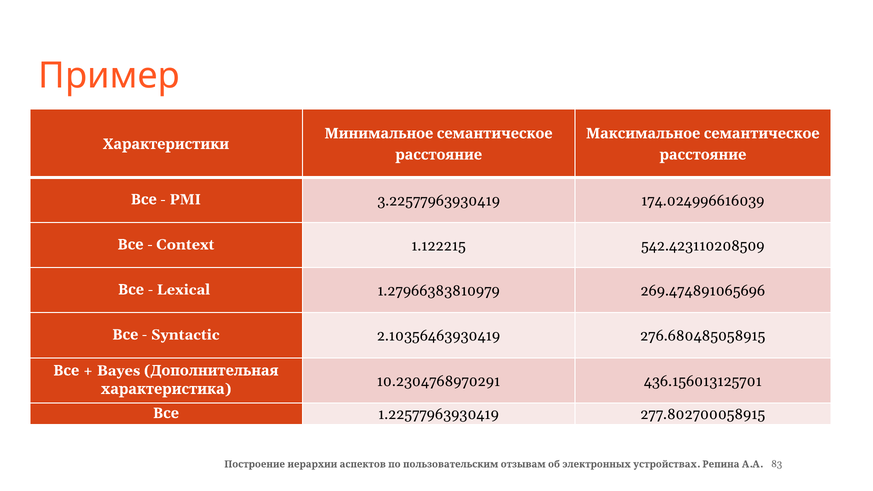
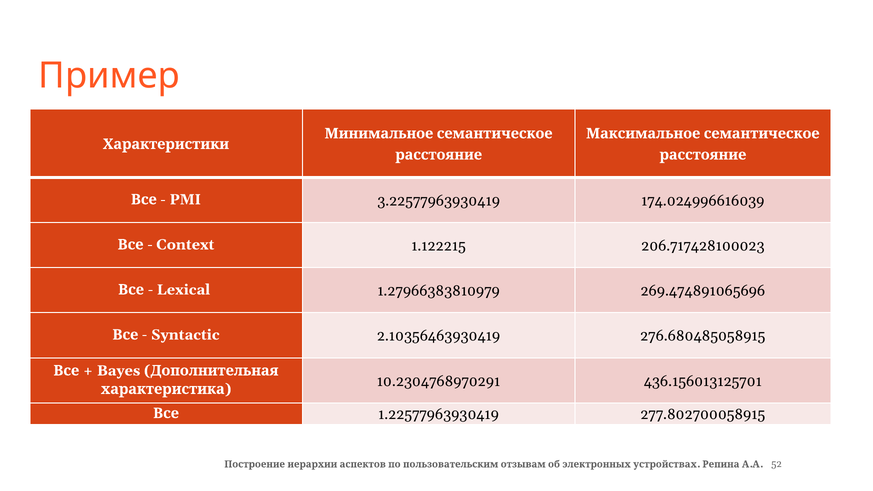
542.423110208509: 542.423110208509 -> 206.717428100023
83: 83 -> 52
